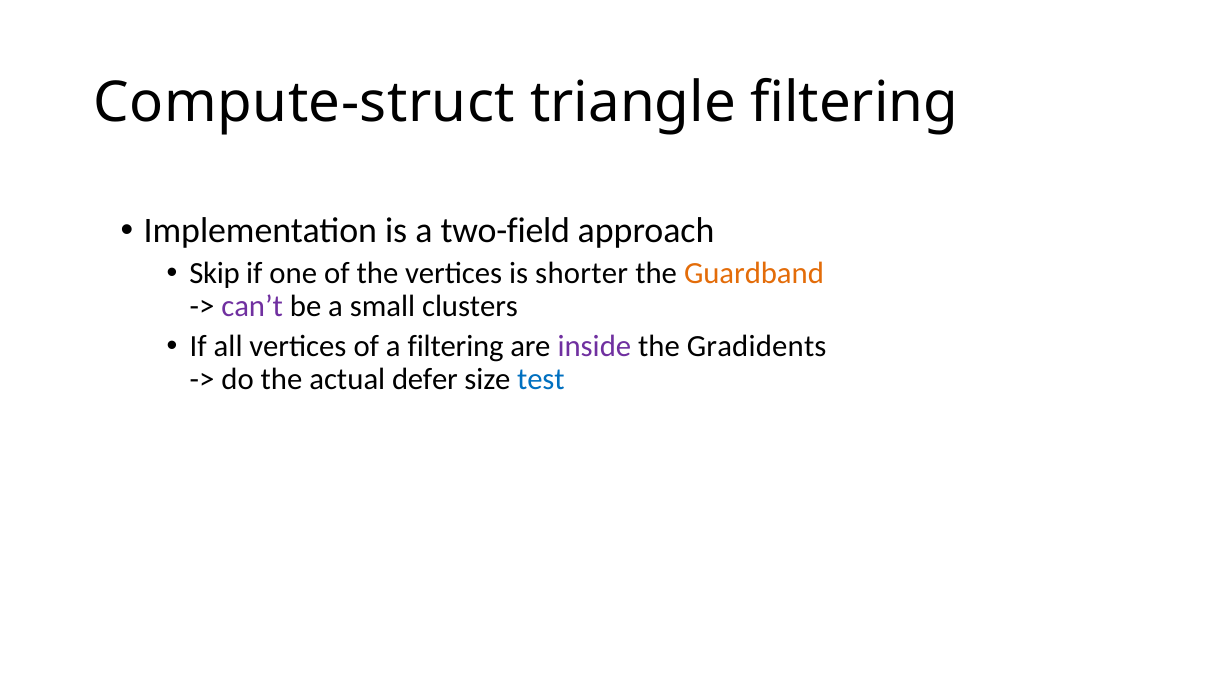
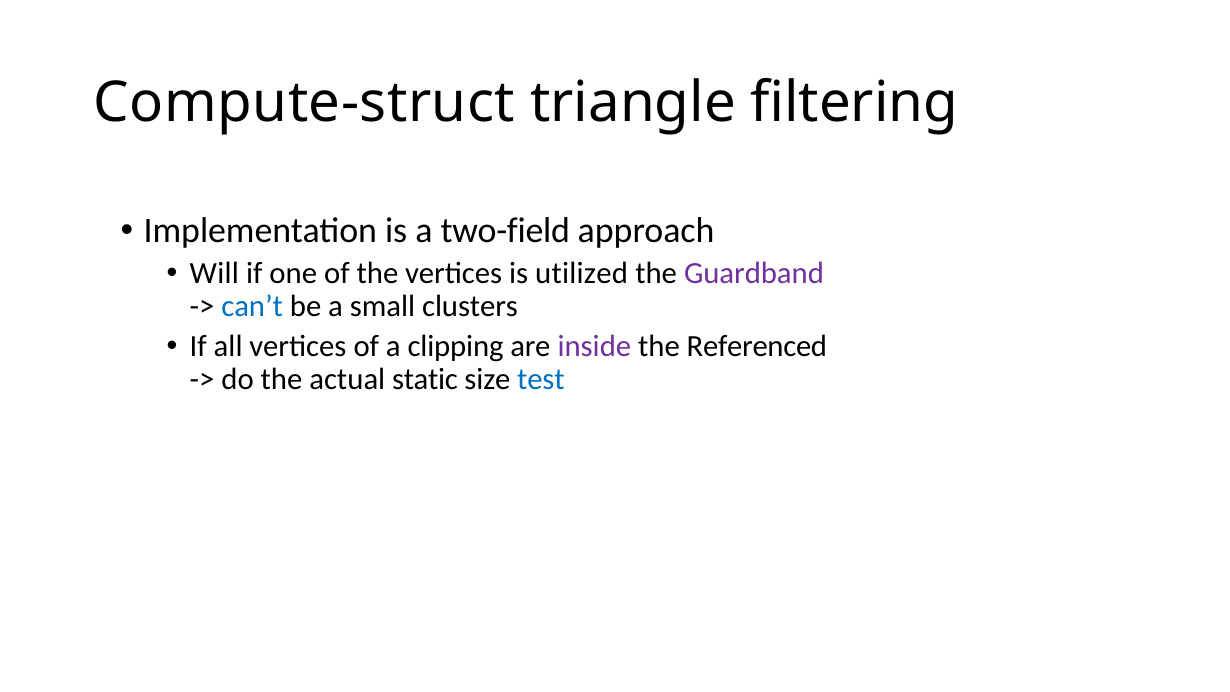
Skip: Skip -> Will
shorter: shorter -> utilized
Guardband colour: orange -> purple
can’t colour: purple -> blue
a filtering: filtering -> clipping
Gradidents: Gradidents -> Referenced
defer: defer -> static
